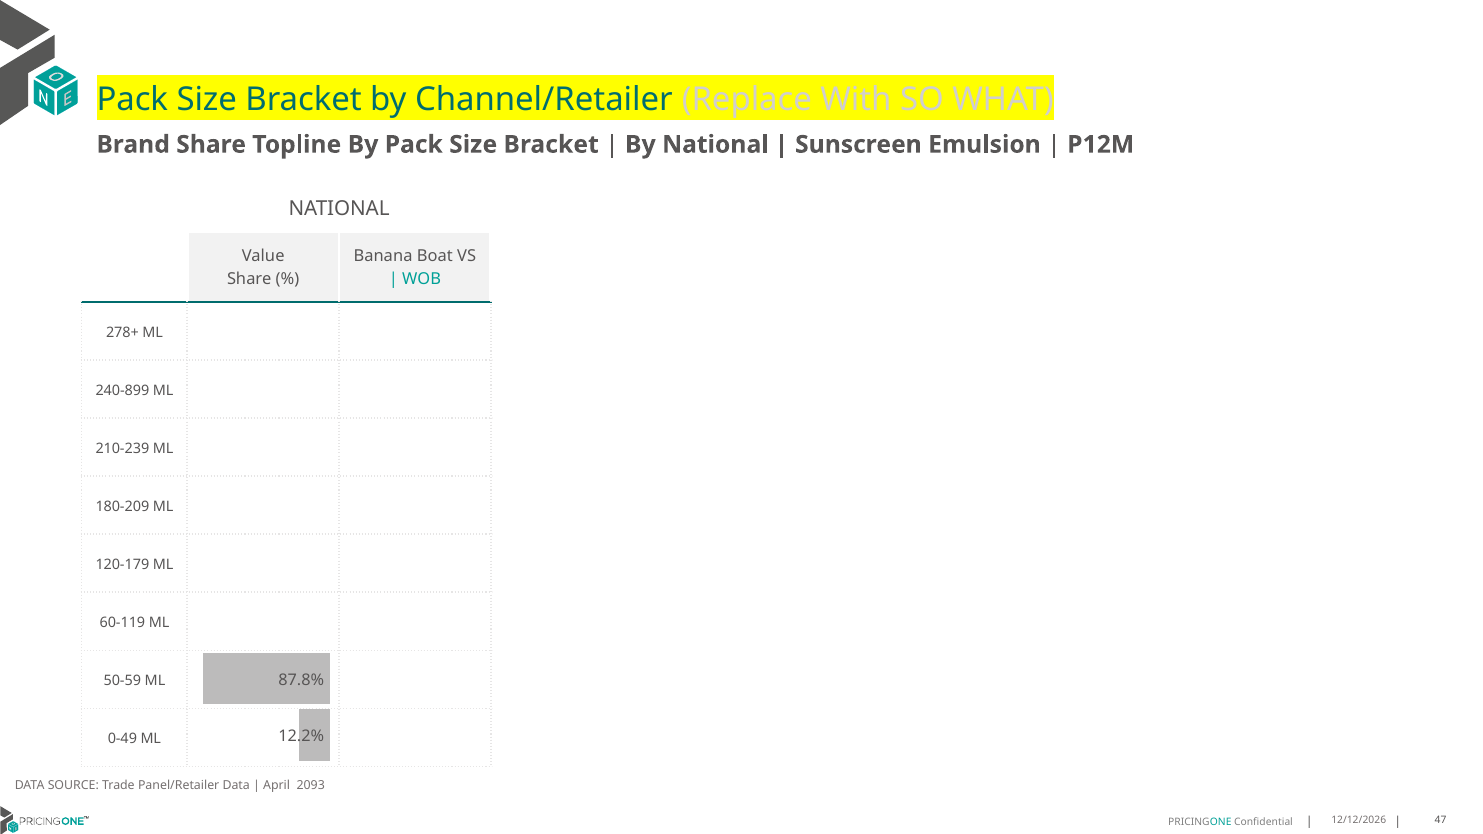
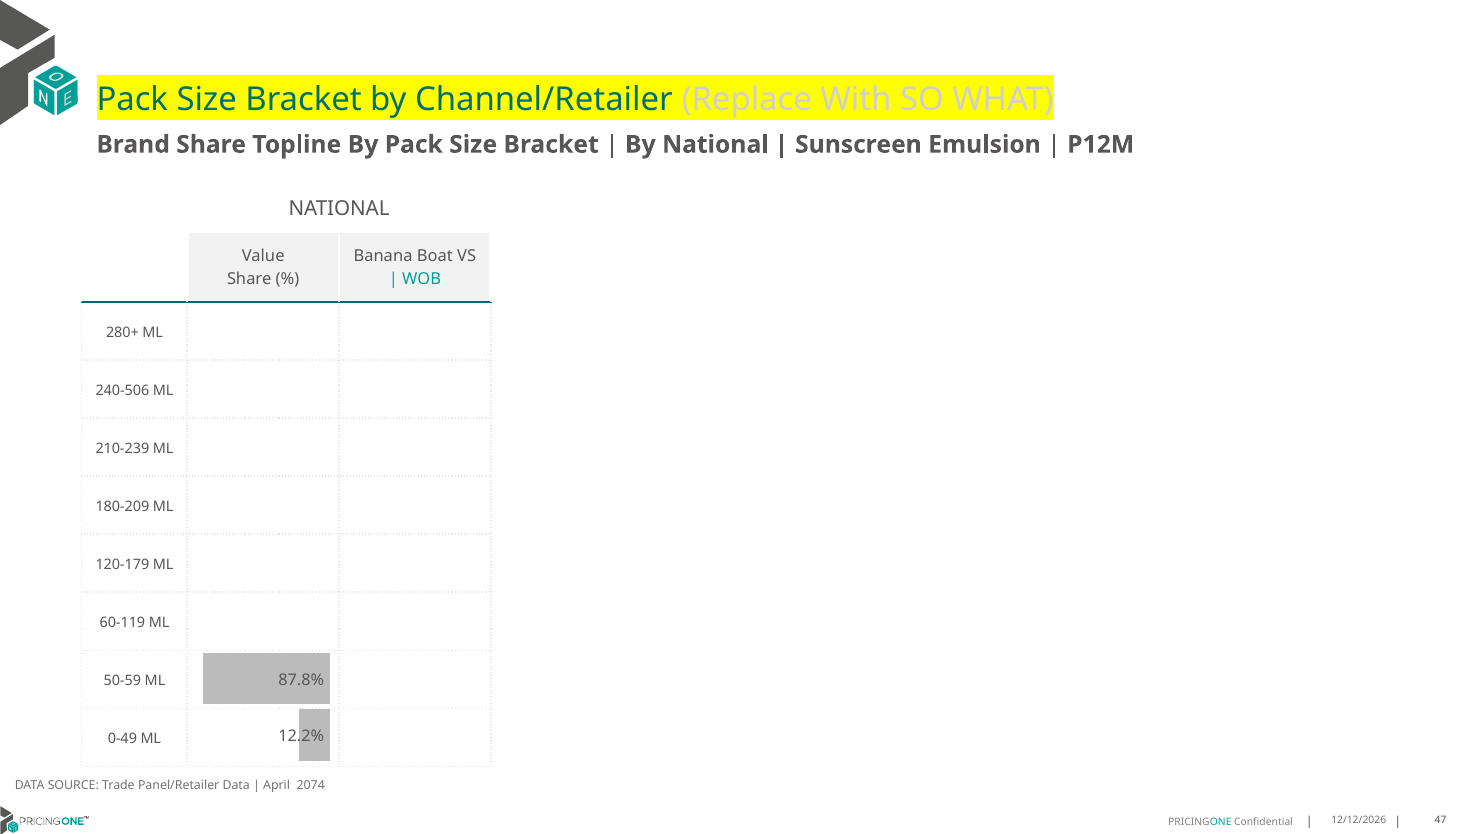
278+: 278+ -> 280+
240-899: 240-899 -> 240-506
2093: 2093 -> 2074
